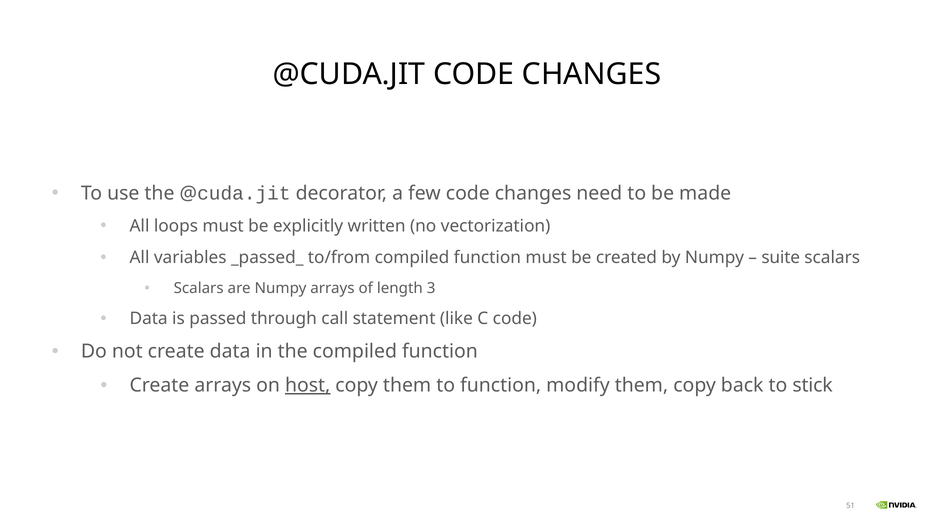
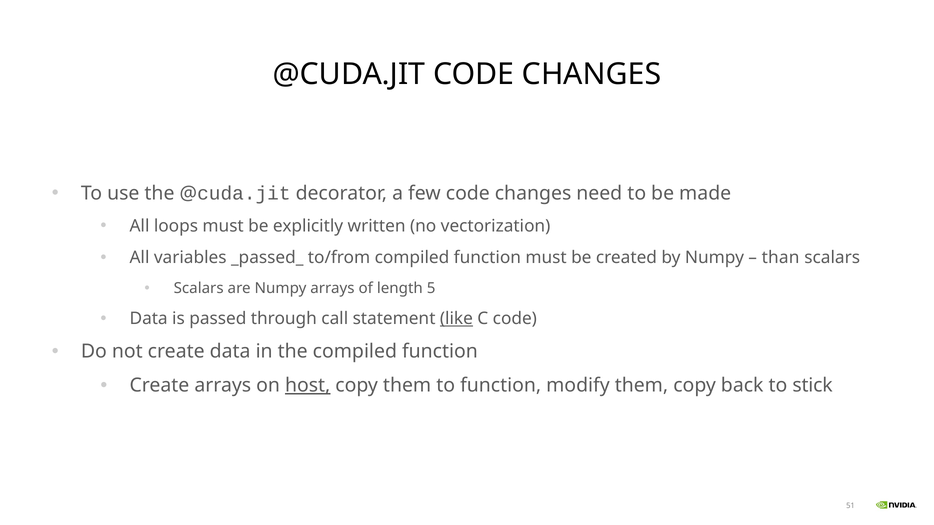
suite: suite -> than
3: 3 -> 5
like underline: none -> present
